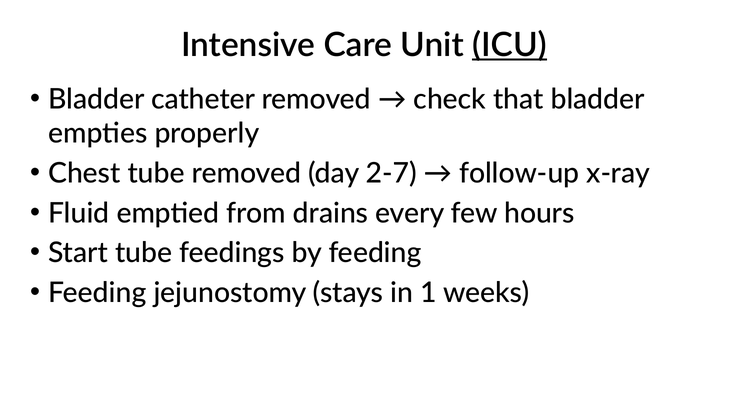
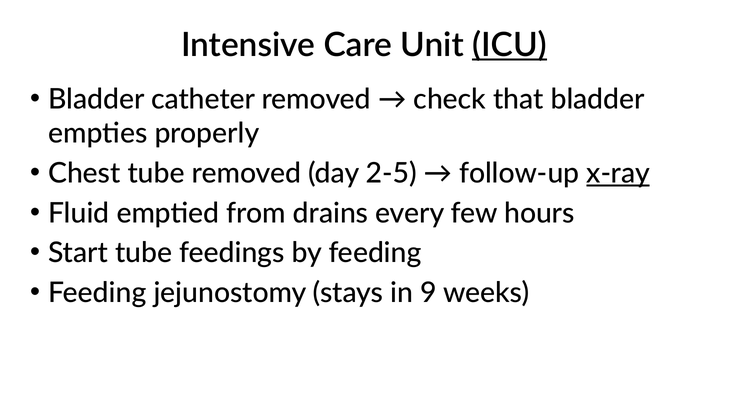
2-7: 2-7 -> 2-5
x-ray underline: none -> present
1: 1 -> 9
